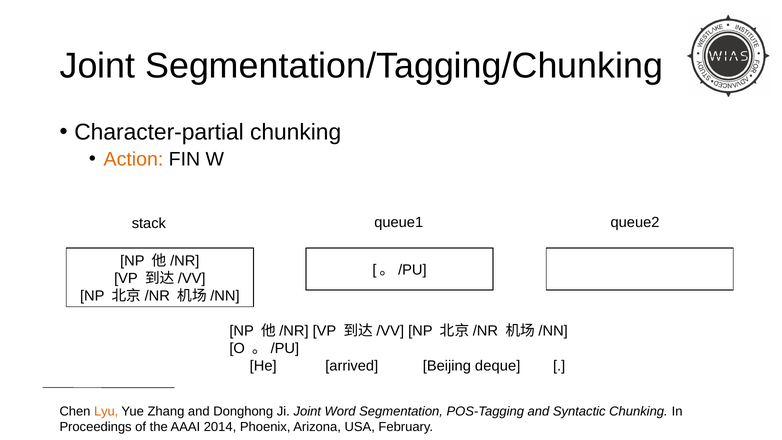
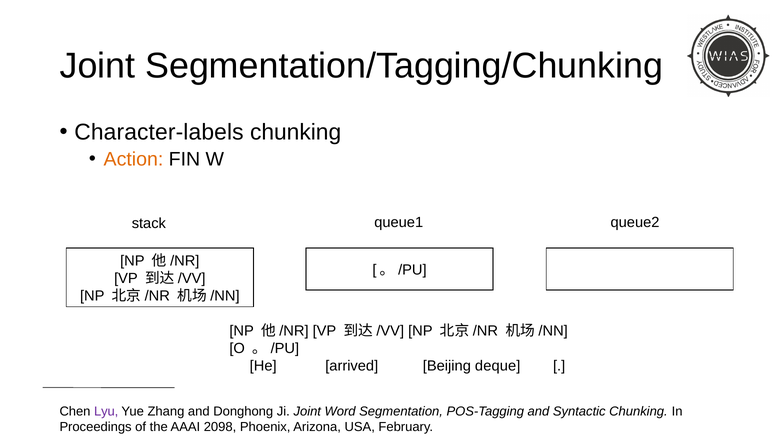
Character-partial: Character-partial -> Character-labels
Lyu colour: orange -> purple
2014: 2014 -> 2098
